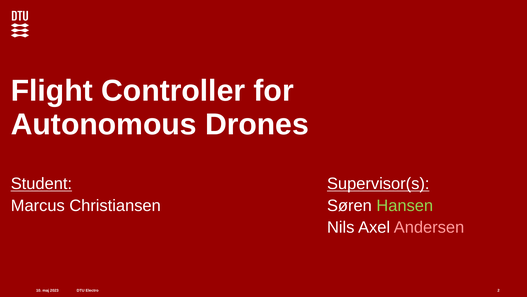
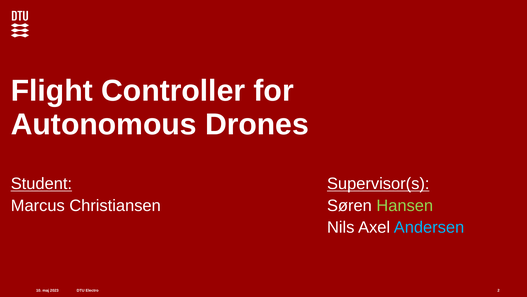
Andersen colour: pink -> light blue
